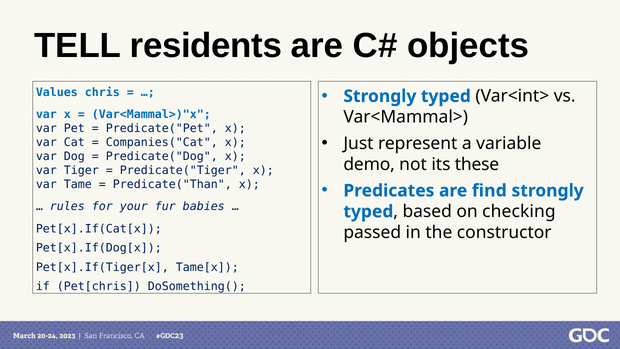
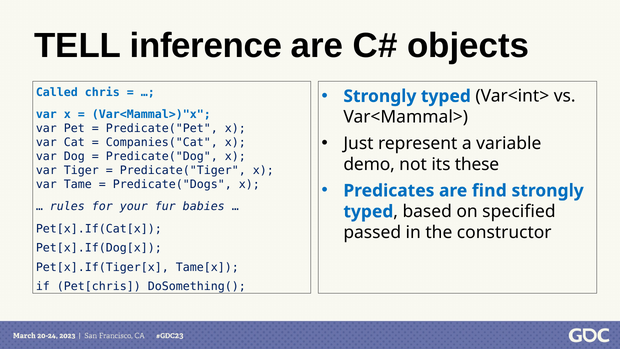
residents: residents -> inference
Values: Values -> Called
Predicate("Than: Predicate("Than -> Predicate("Dogs
checking: checking -> specified
